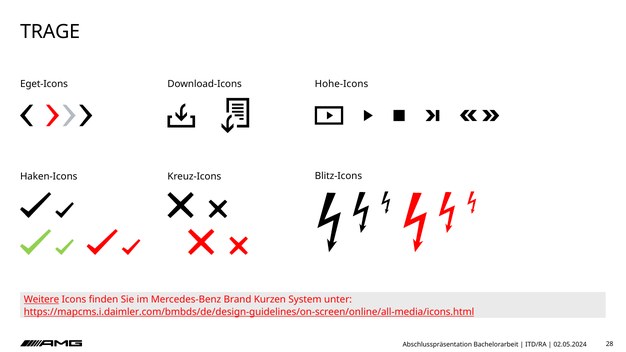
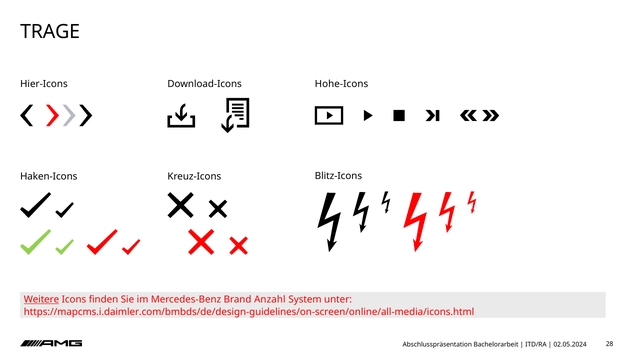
Eget-Icons: Eget-Icons -> Hier-Icons
Kurzen: Kurzen -> Anzahl
https://mapcms.i.daimler.com/bmbds/de/design-guidelines/on-screen/online/all-media/icons.html underline: present -> none
